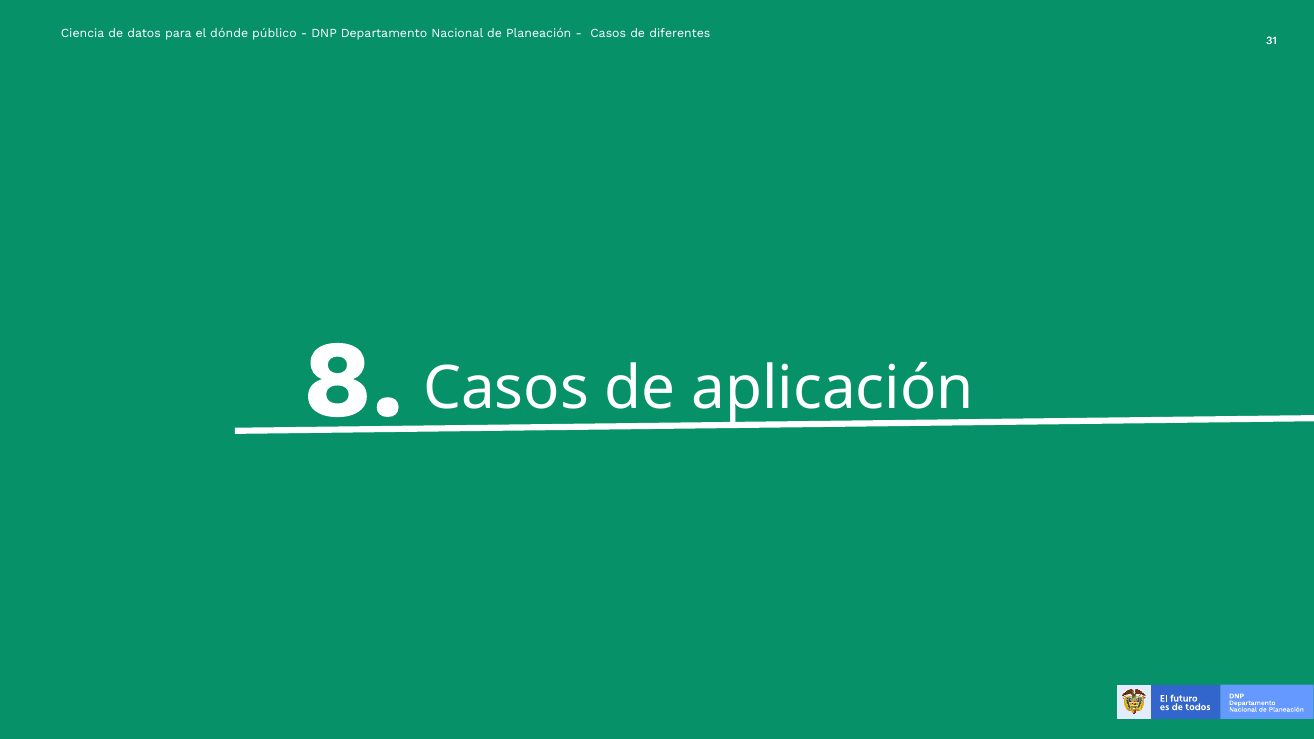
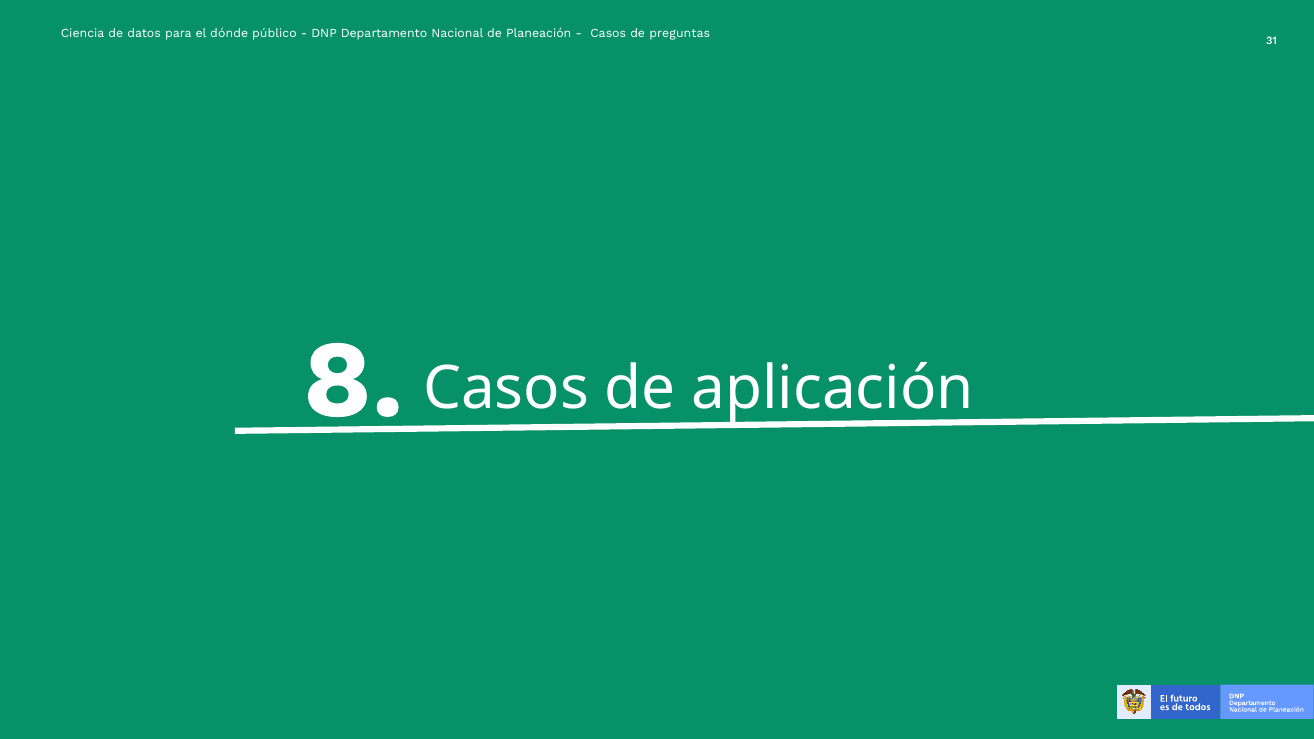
diferentes: diferentes -> preguntas
